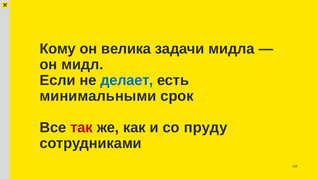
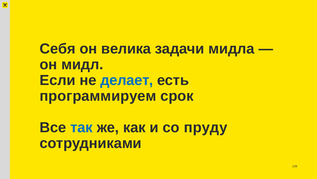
Кому: Кому -> Себя
минимальными: минимальными -> программируем
так colour: red -> blue
